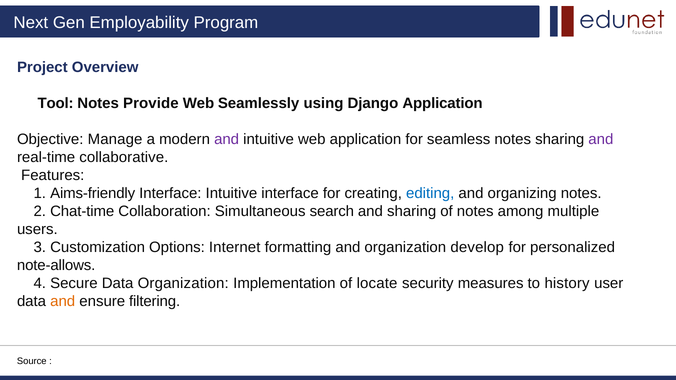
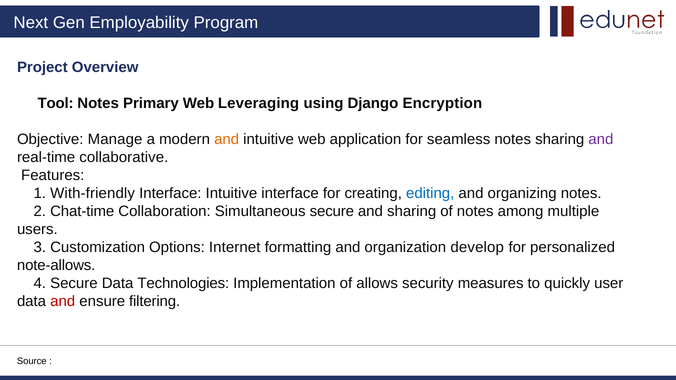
Provide: Provide -> Primary
Seamlessly: Seamlessly -> Leveraging
Django Application: Application -> Encryption
and at (227, 139) colour: purple -> orange
Aims-friendly: Aims-friendly -> With-friendly
Simultaneous search: search -> secure
Data Organization: Organization -> Technologies
locate: locate -> allows
history: history -> quickly
and at (63, 301) colour: orange -> red
